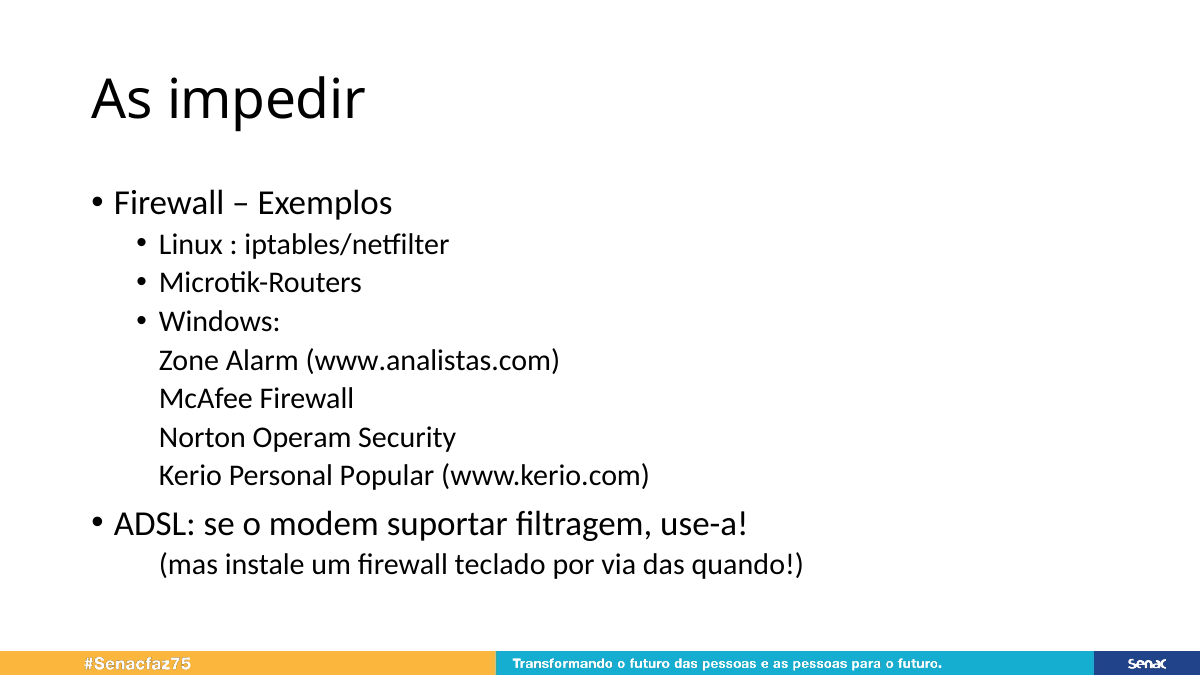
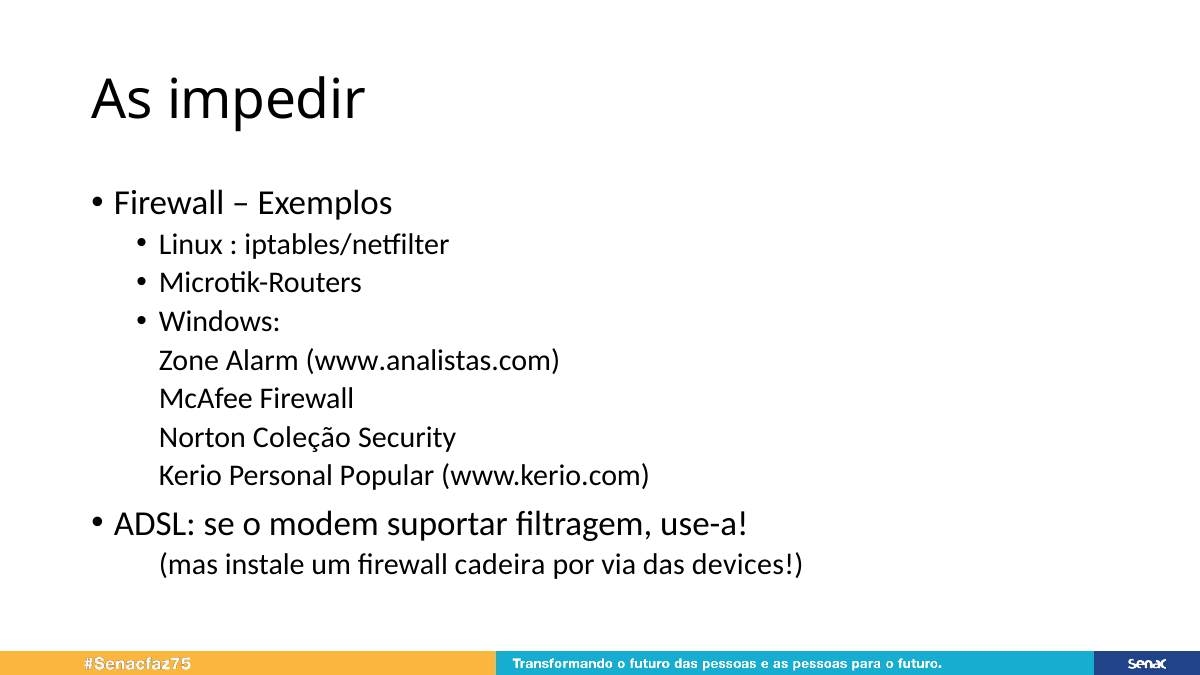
Operam: Operam -> Coleção
teclado: teclado -> cadeira
quando: quando -> devices
